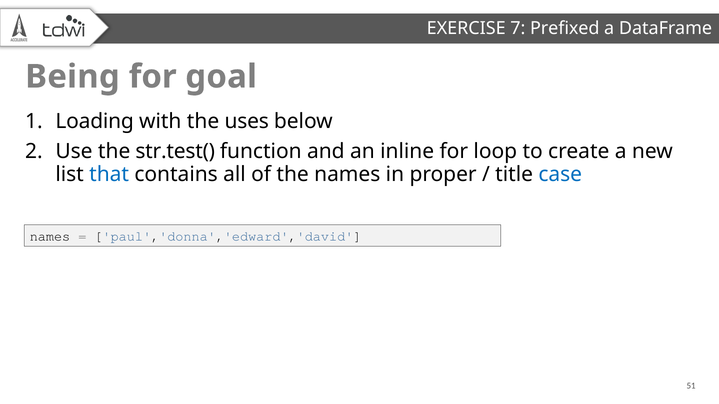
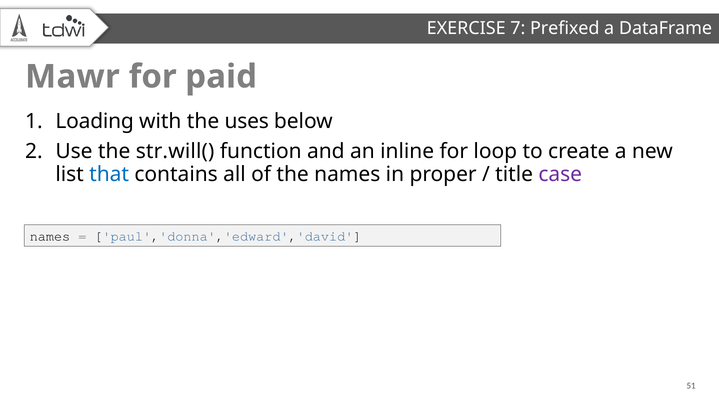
Being: Being -> Mawr
goal: goal -> paid
str.test(: str.test( -> str.will(
case colour: blue -> purple
